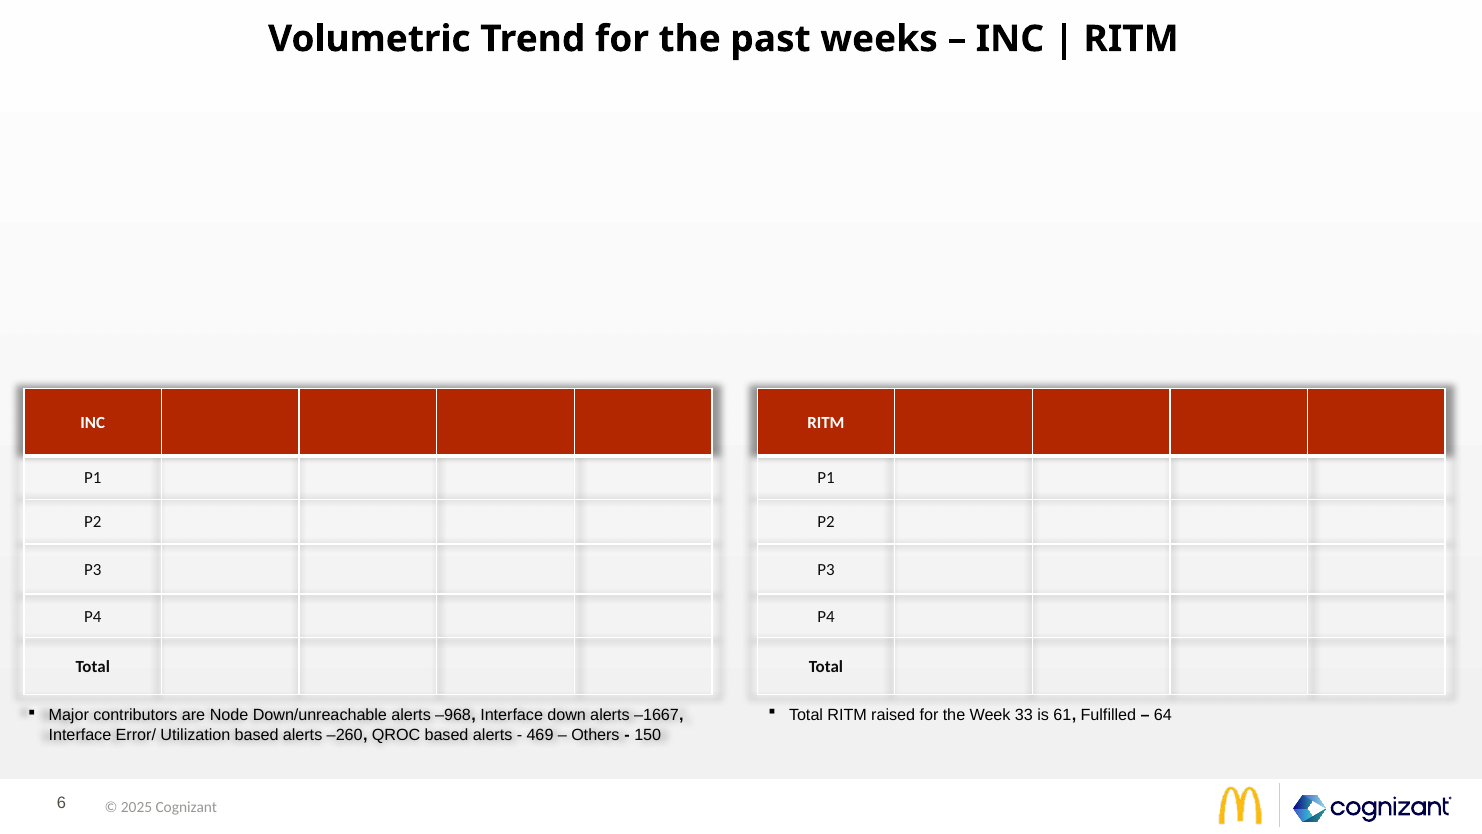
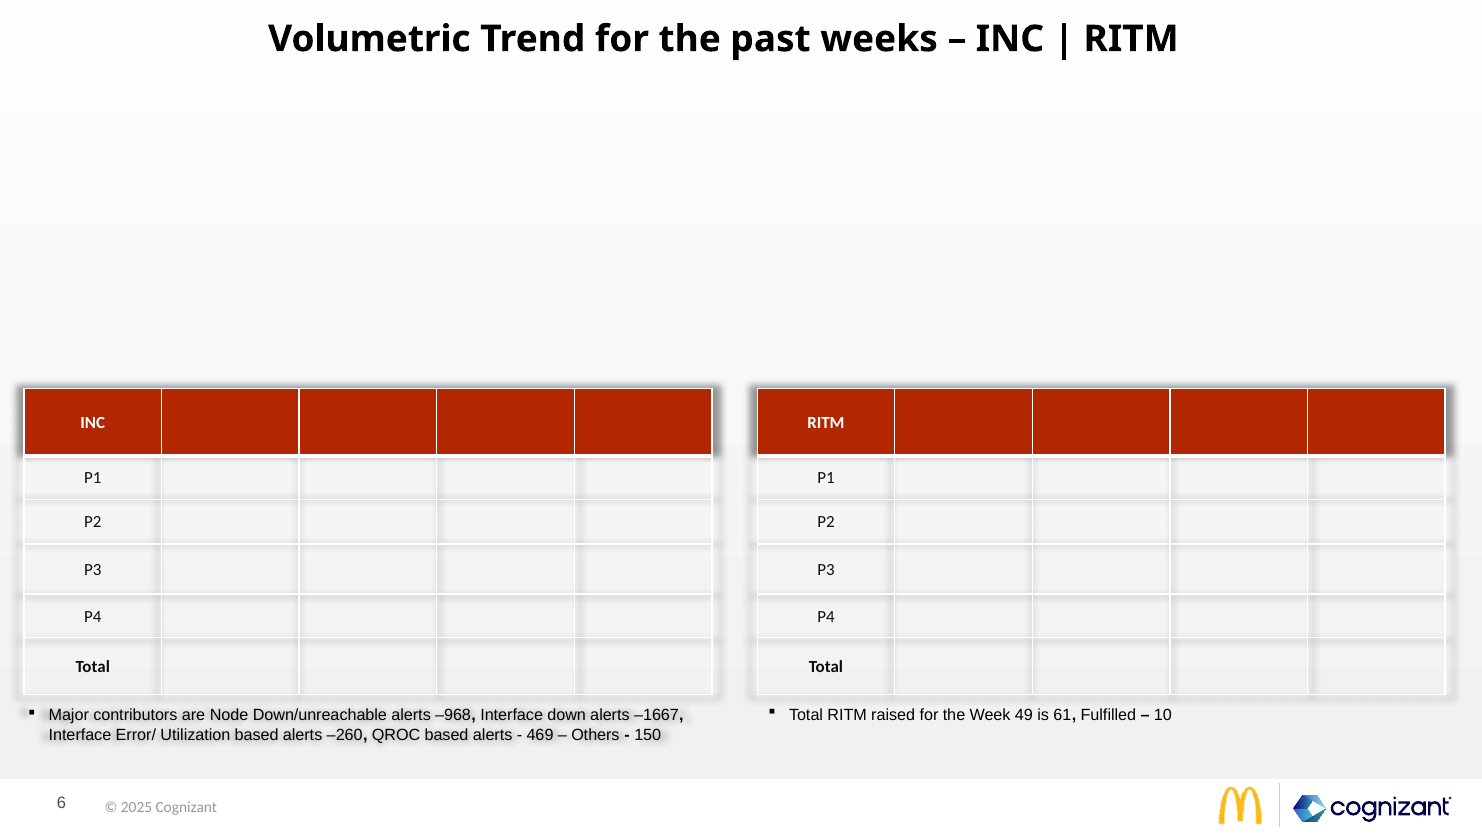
33: 33 -> 49
64: 64 -> 10
